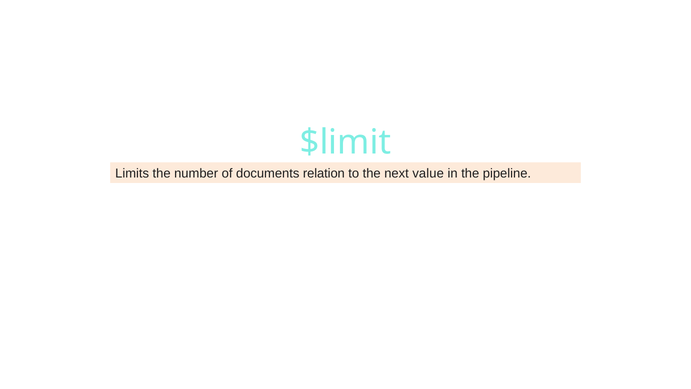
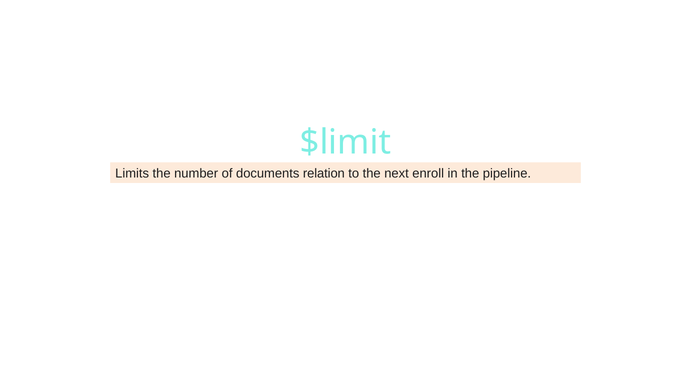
value: value -> enroll
